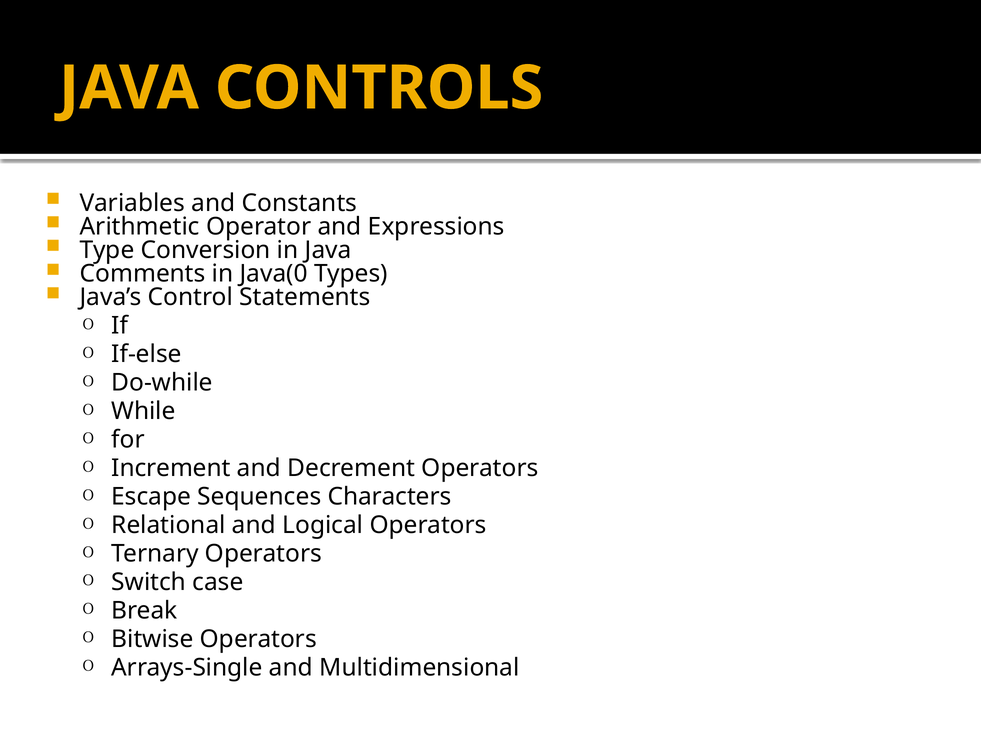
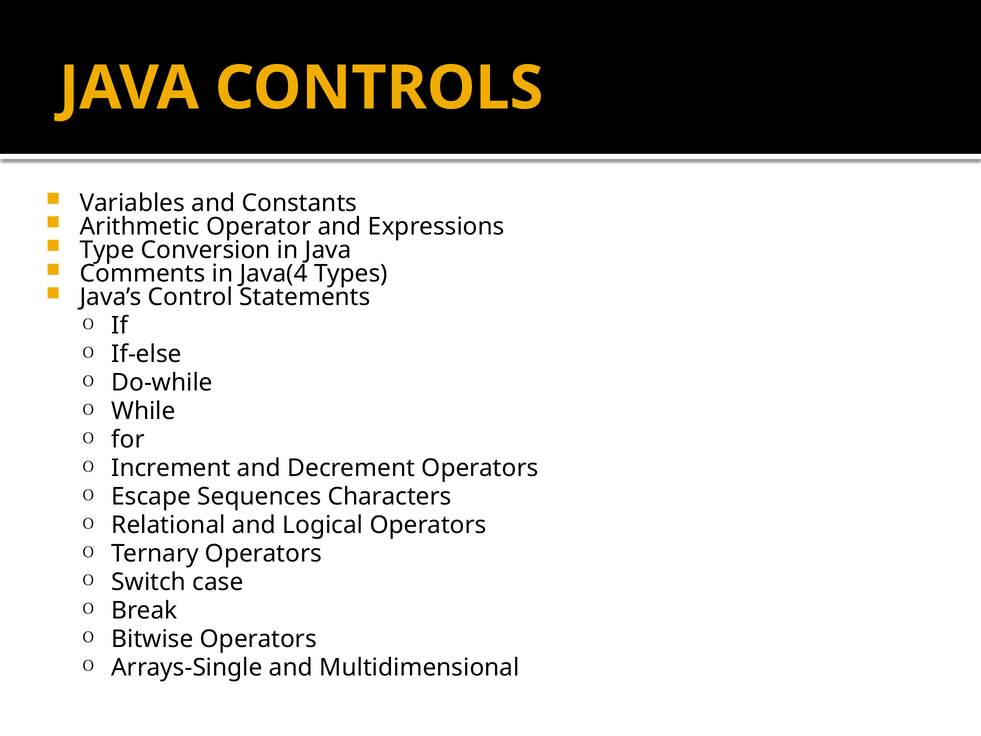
Java(0: Java(0 -> Java(4
